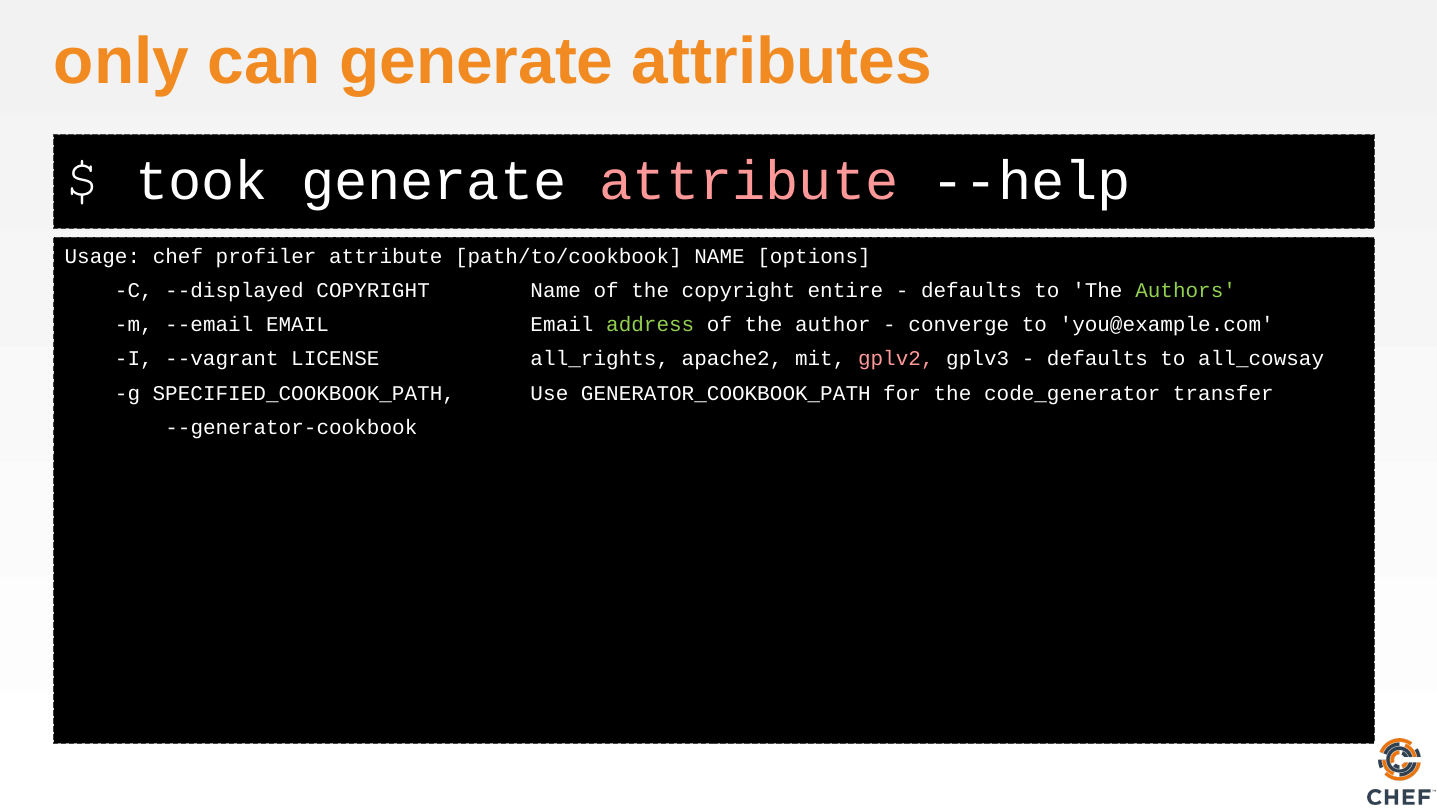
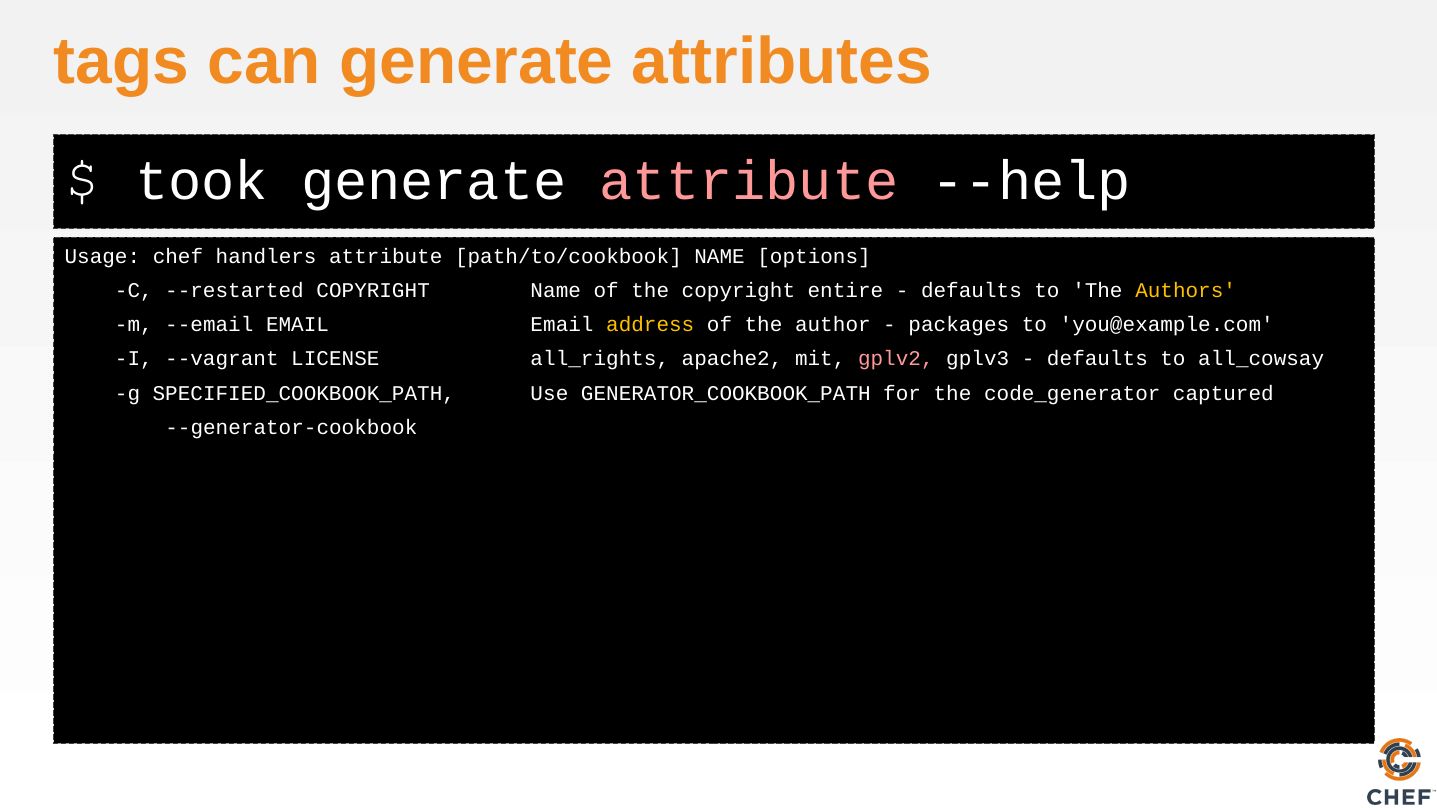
only: only -> tags
profiler: profiler -> handlers
--displayed: --displayed -> --restarted
Authors colour: light green -> yellow
address colour: light green -> yellow
converge: converge -> packages
transfer: transfer -> captured
